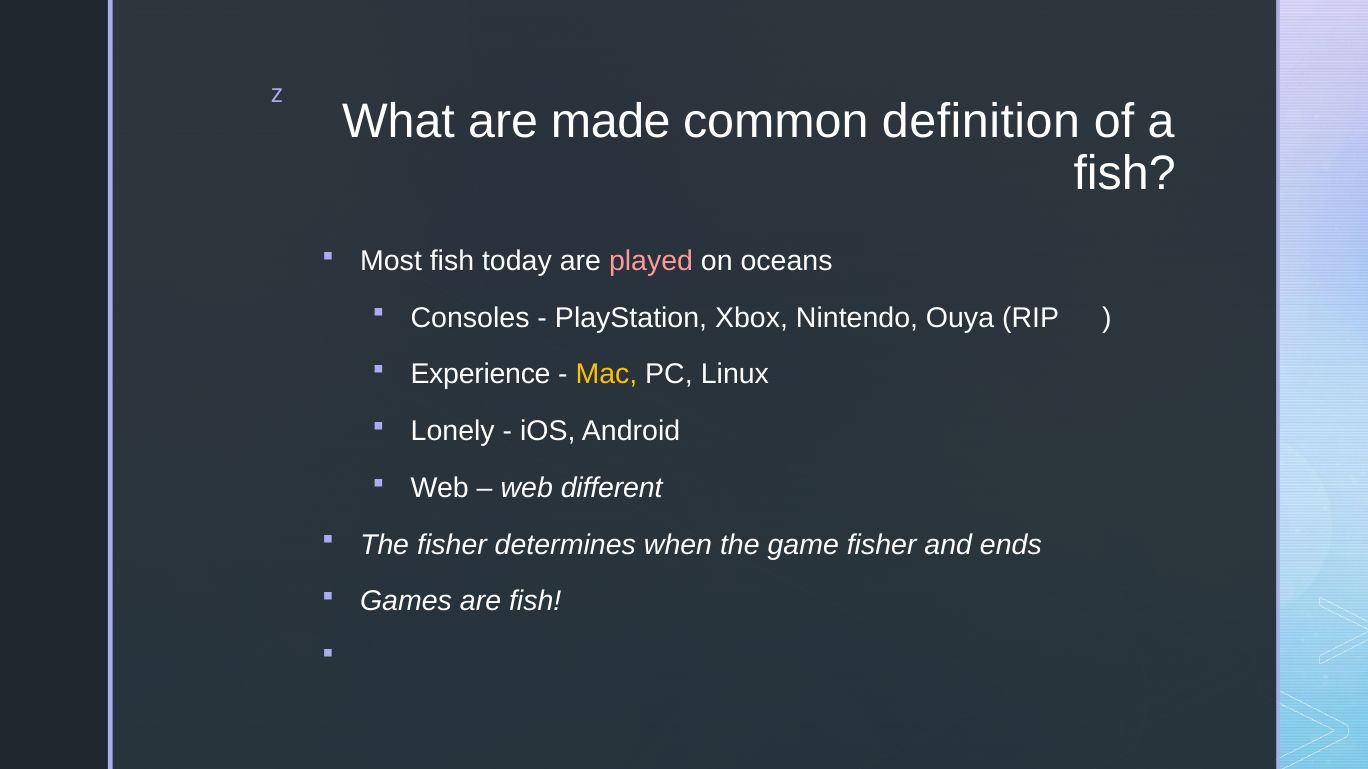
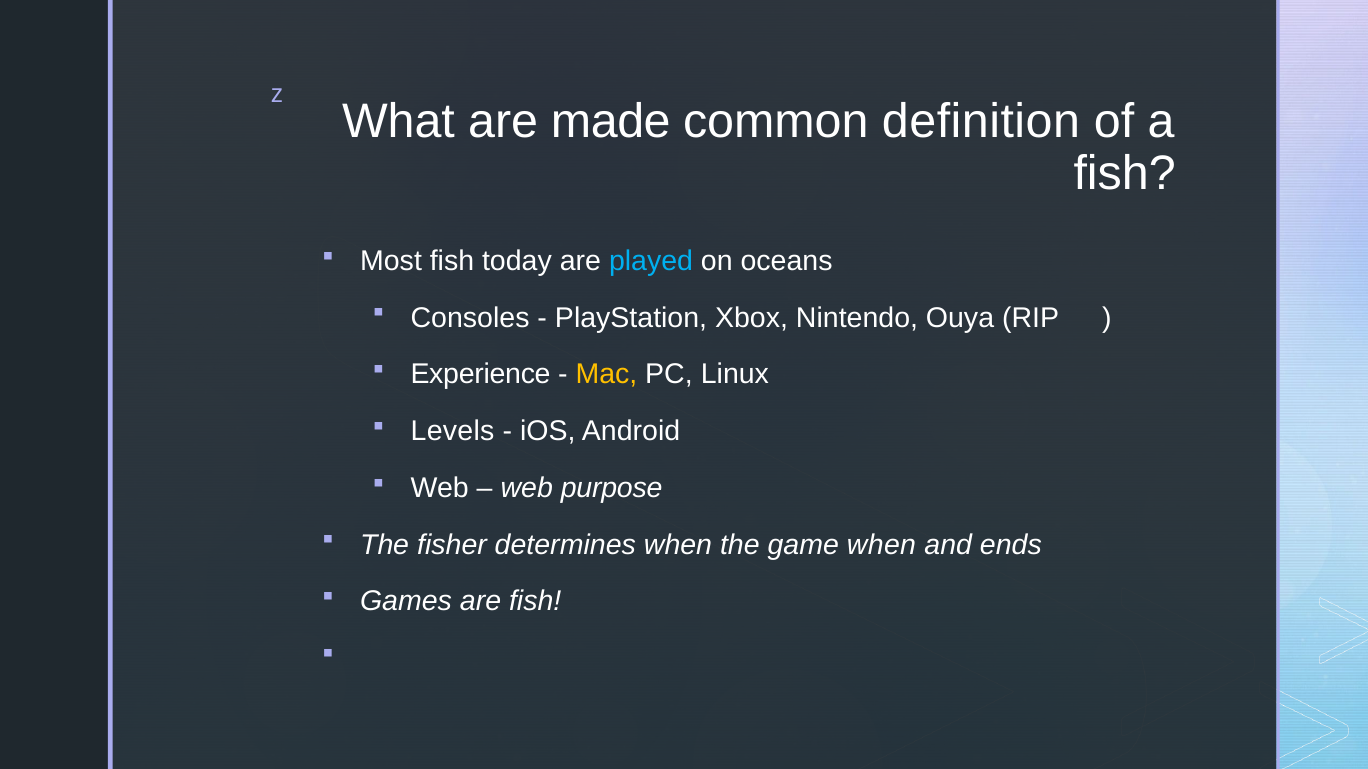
played colour: pink -> light blue
Lonely: Lonely -> Levels
different: different -> purpose
game fisher: fisher -> when
